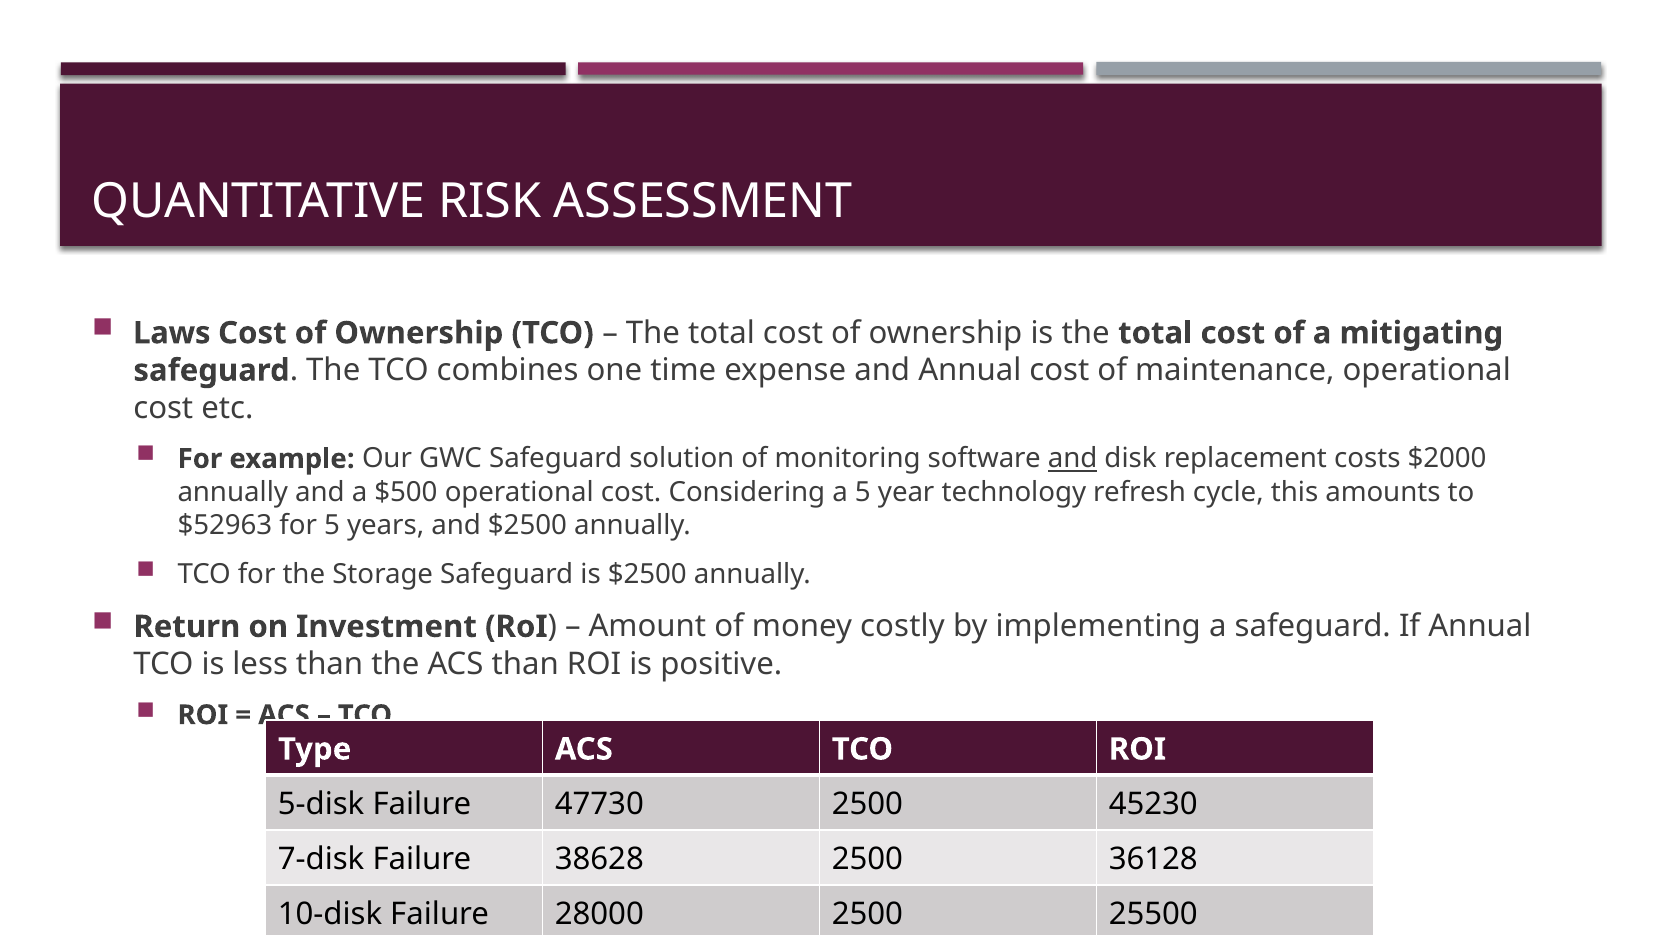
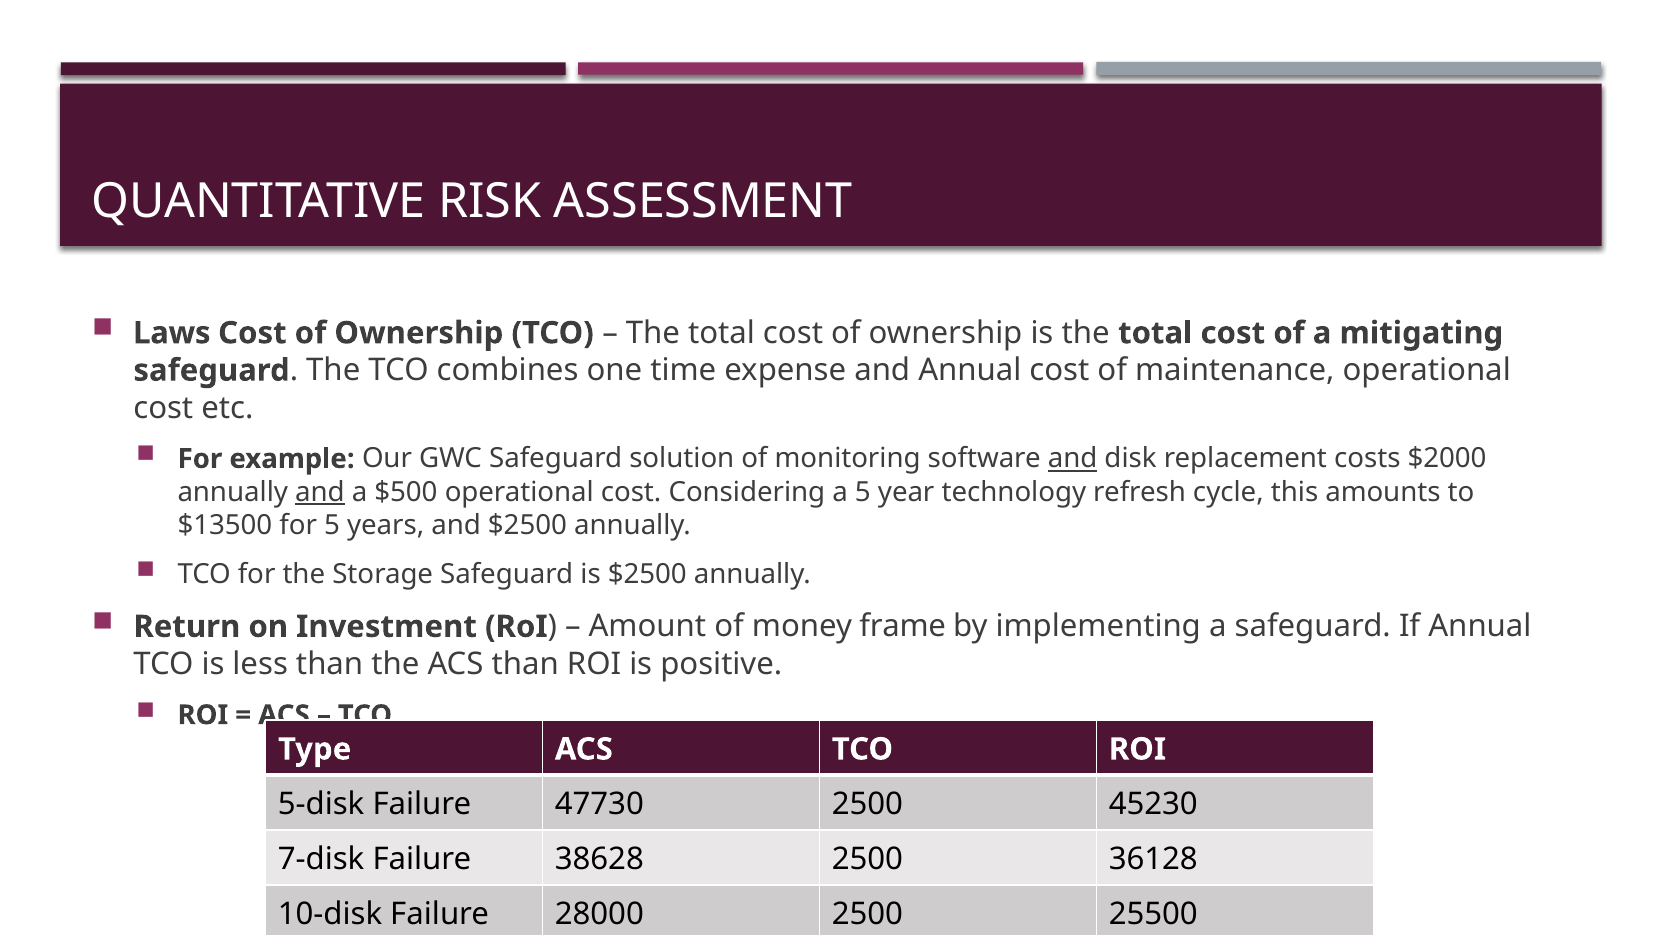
and at (320, 492) underline: none -> present
$52963: $52963 -> $13500
costly: costly -> frame
